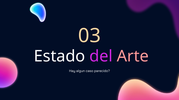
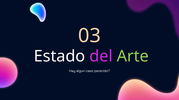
Arte colour: pink -> light green
